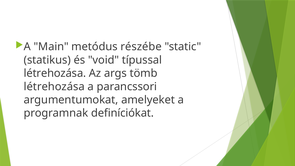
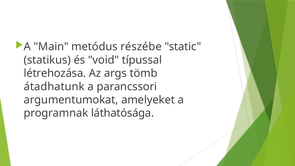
létrehozása at (54, 87): létrehozása -> átadhatunk
definíciókat: definíciókat -> láthatósága
